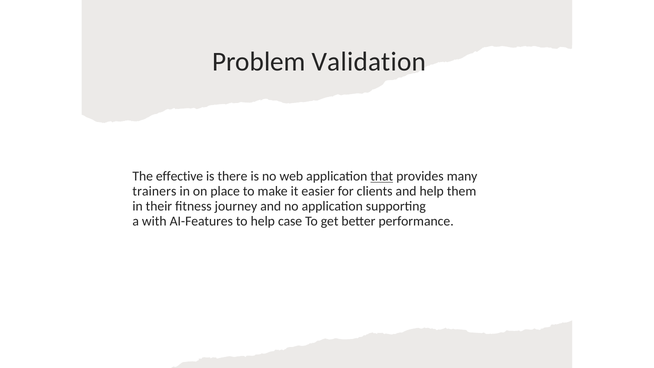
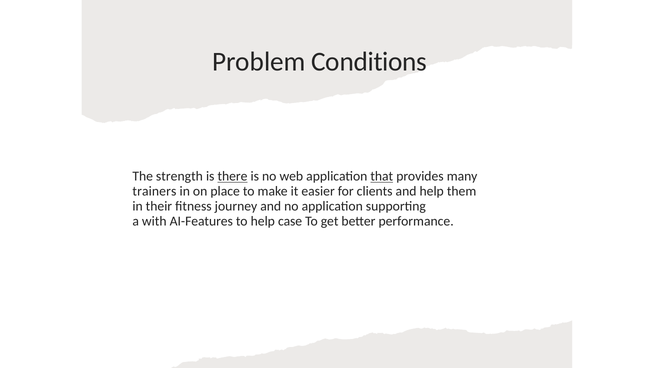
Validation: Validation -> Conditions
effective: effective -> strength
there underline: none -> present
